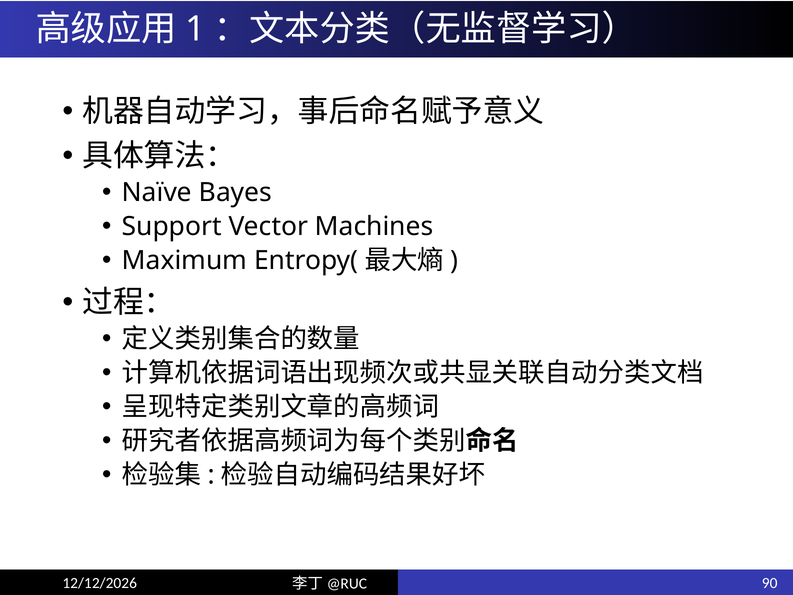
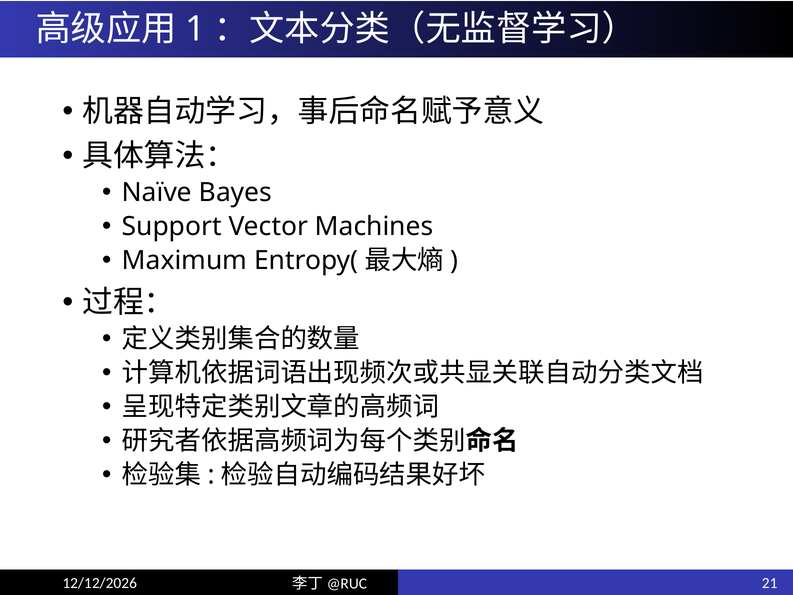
90: 90 -> 21
